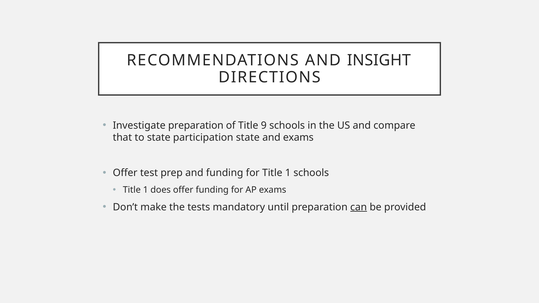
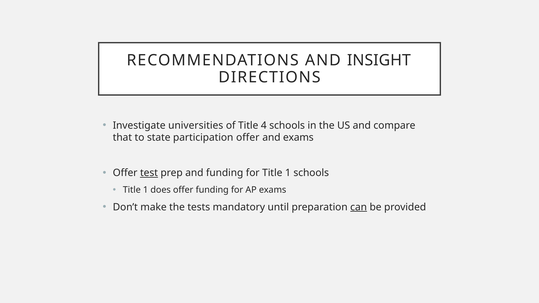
Investigate preparation: preparation -> universities
9: 9 -> 4
participation state: state -> offer
test underline: none -> present
